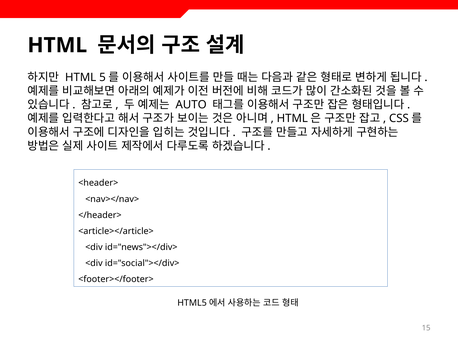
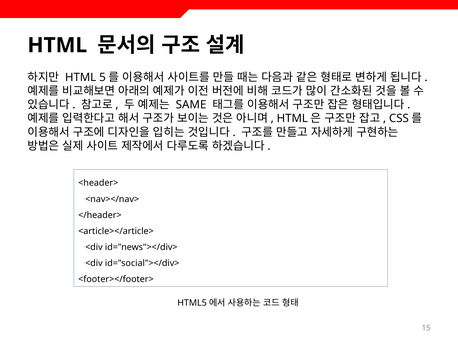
AUTO: AUTO -> SAME
